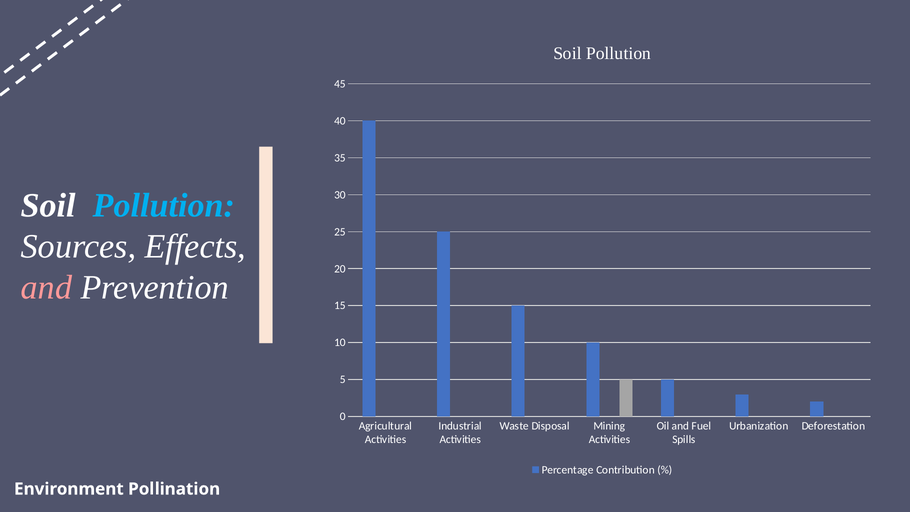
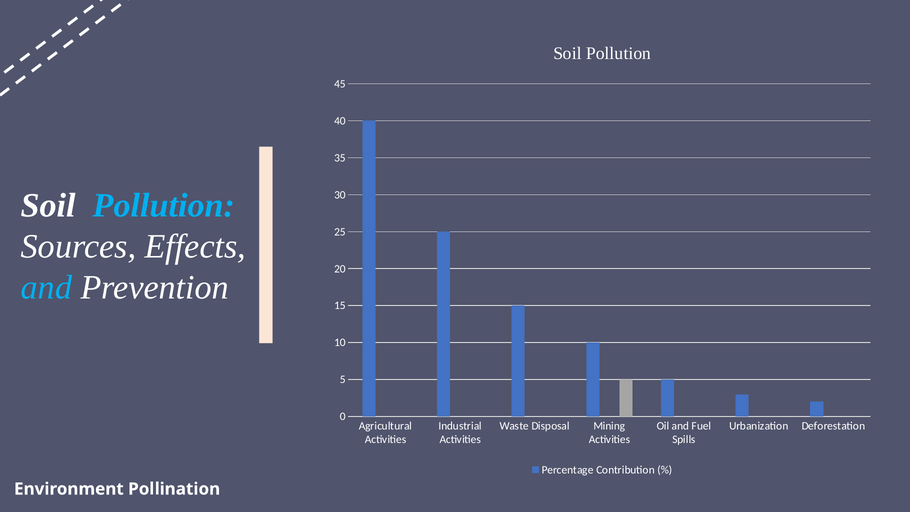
and at (47, 288) colour: pink -> light blue
